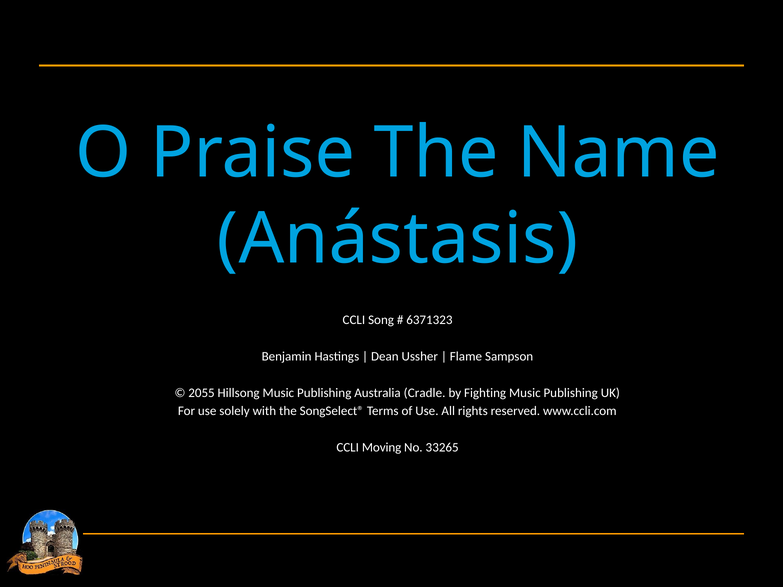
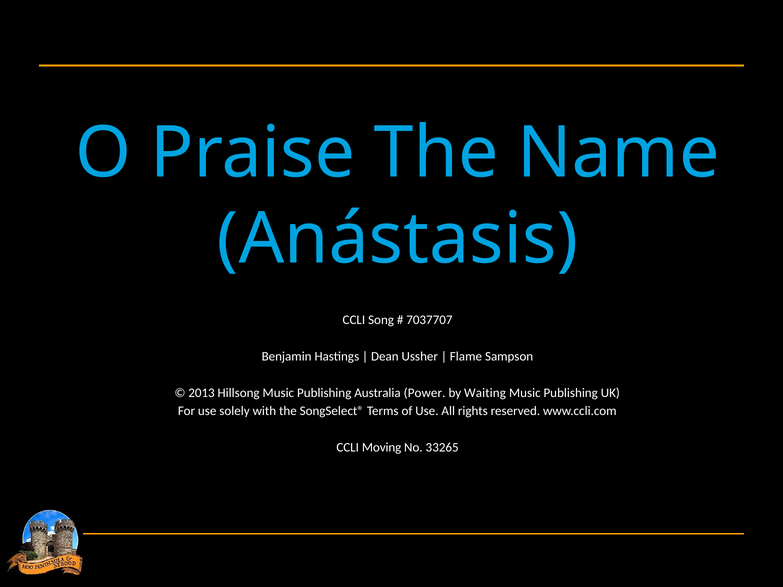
6371323: 6371323 -> 7037707
2055: 2055 -> 2013
Cradle: Cradle -> Power
Fighting: Fighting -> Waiting
